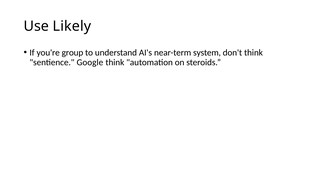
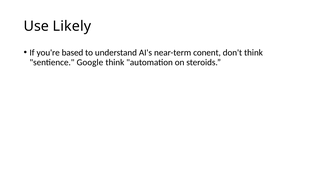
group: group -> based
system: system -> conent
